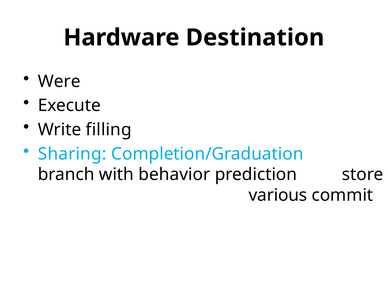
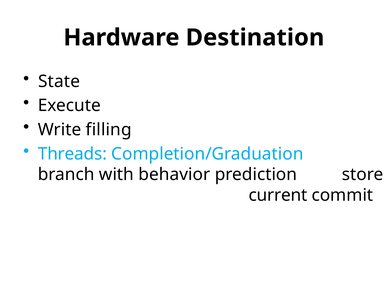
Were: Were -> State
Sharing: Sharing -> Threads
various: various -> current
